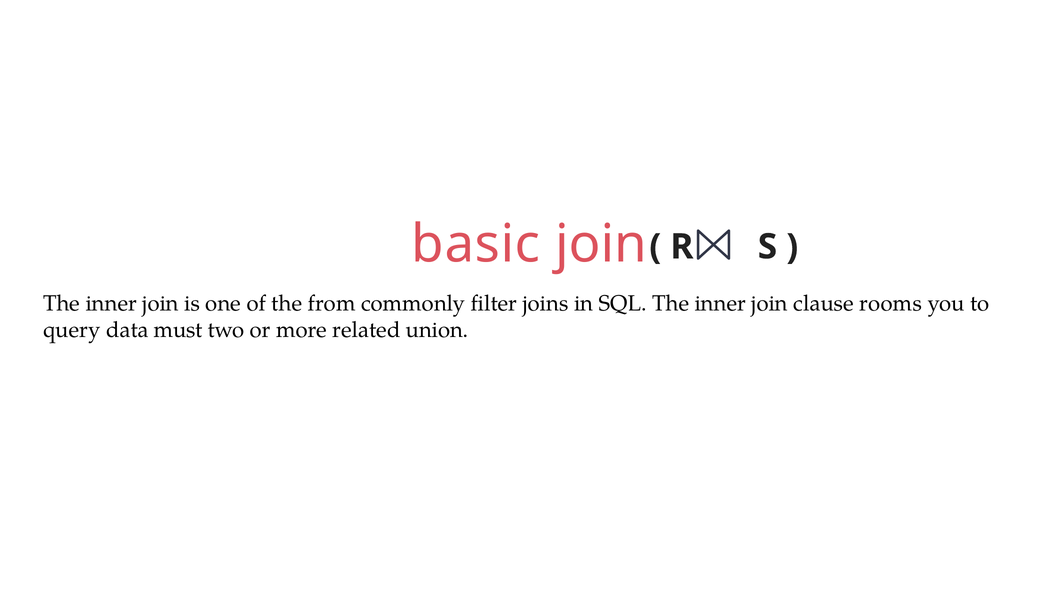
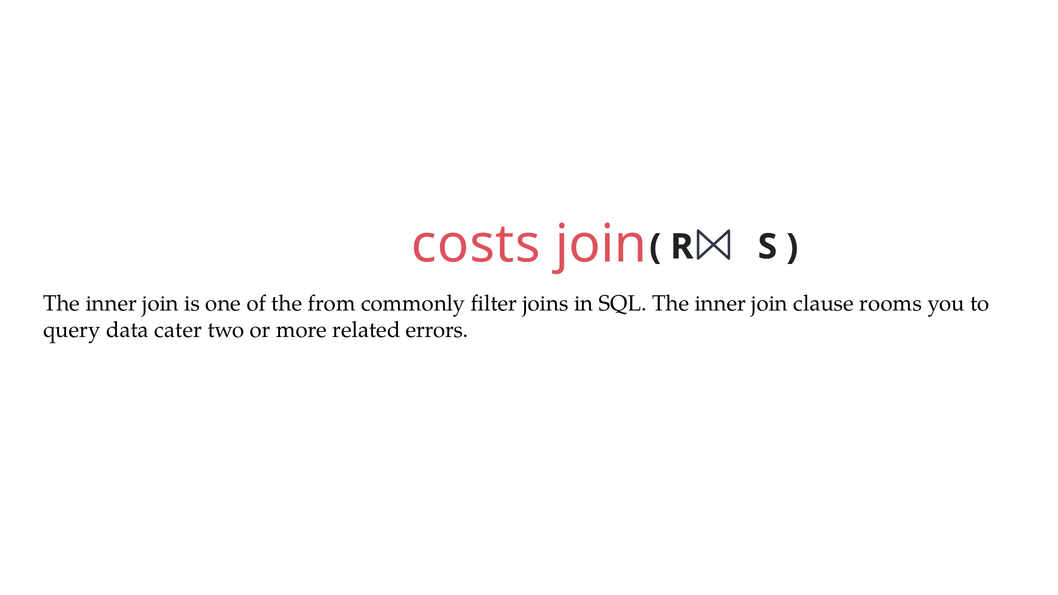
basic: basic -> costs
must: must -> cater
union: union -> errors
